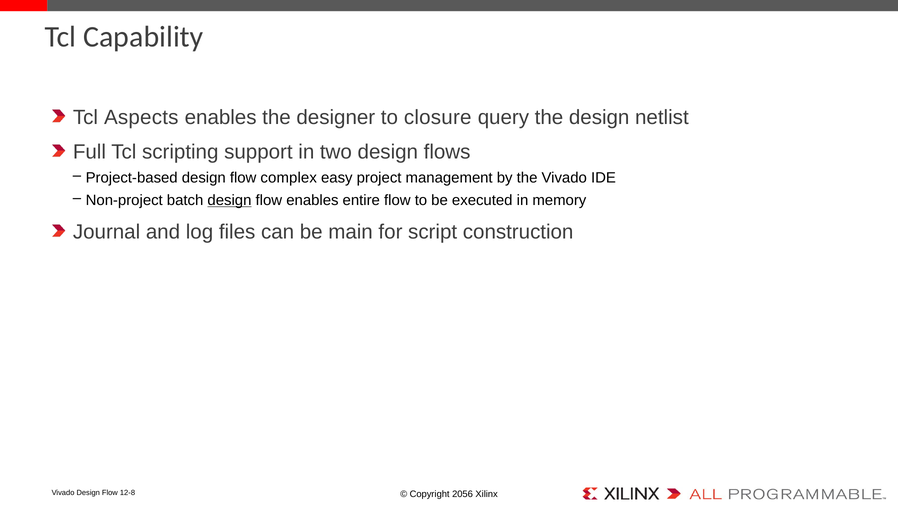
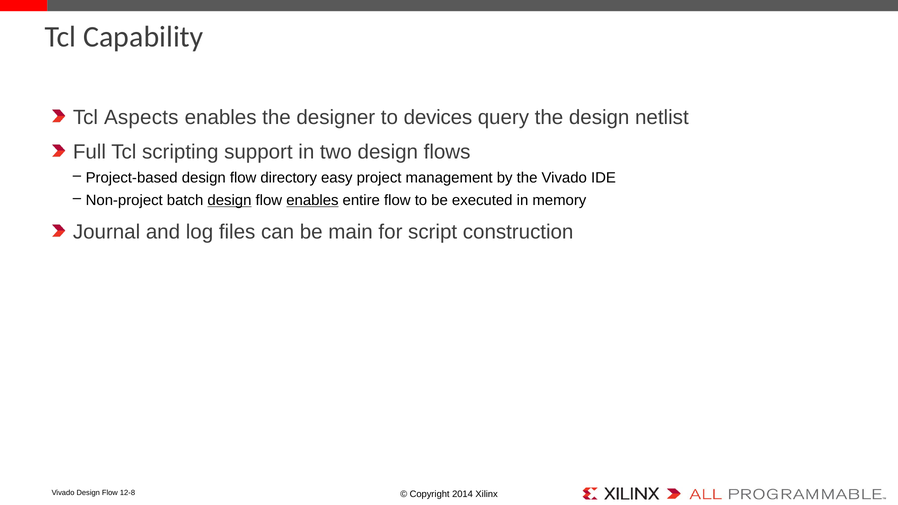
closure: closure -> devices
complex: complex -> directory
enables at (312, 200) underline: none -> present
2056: 2056 -> 2014
